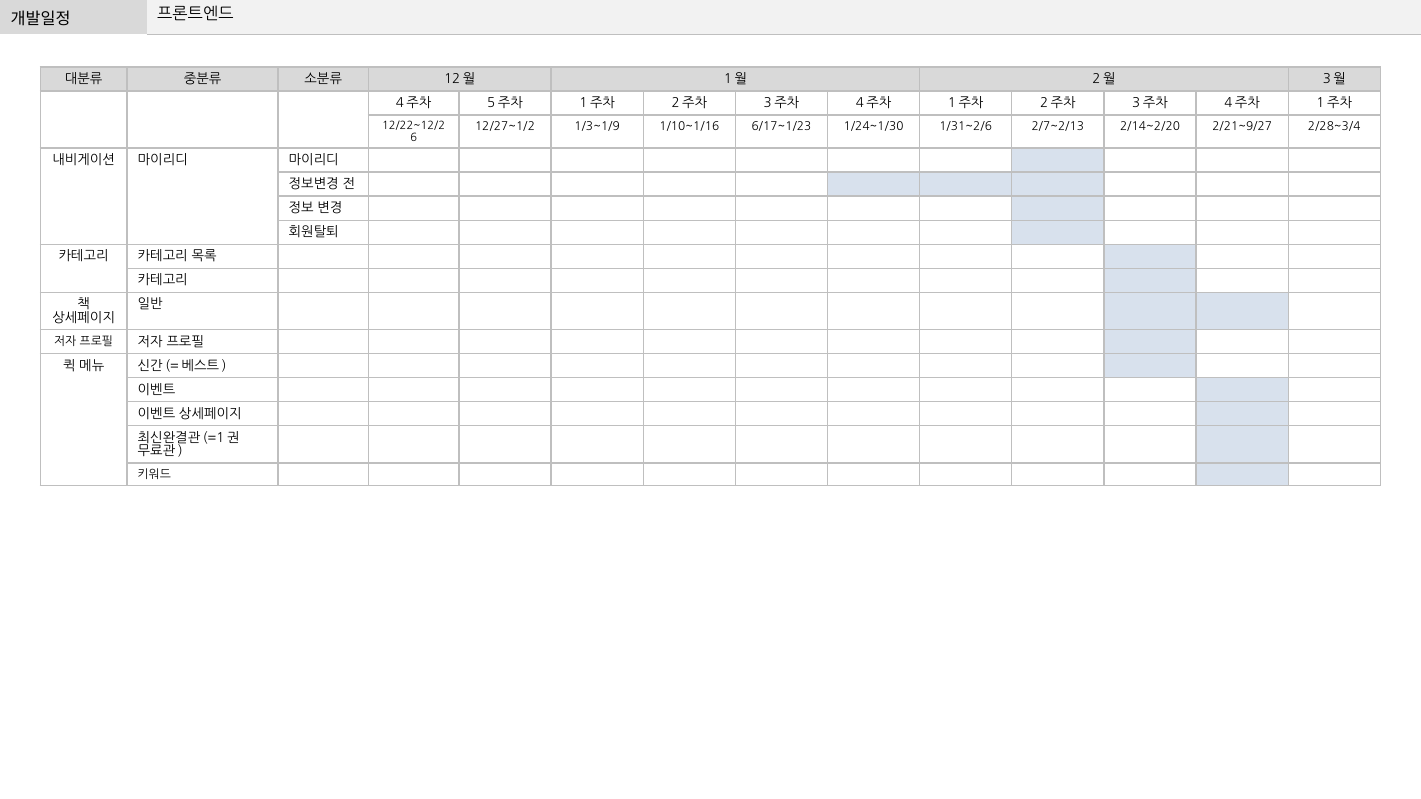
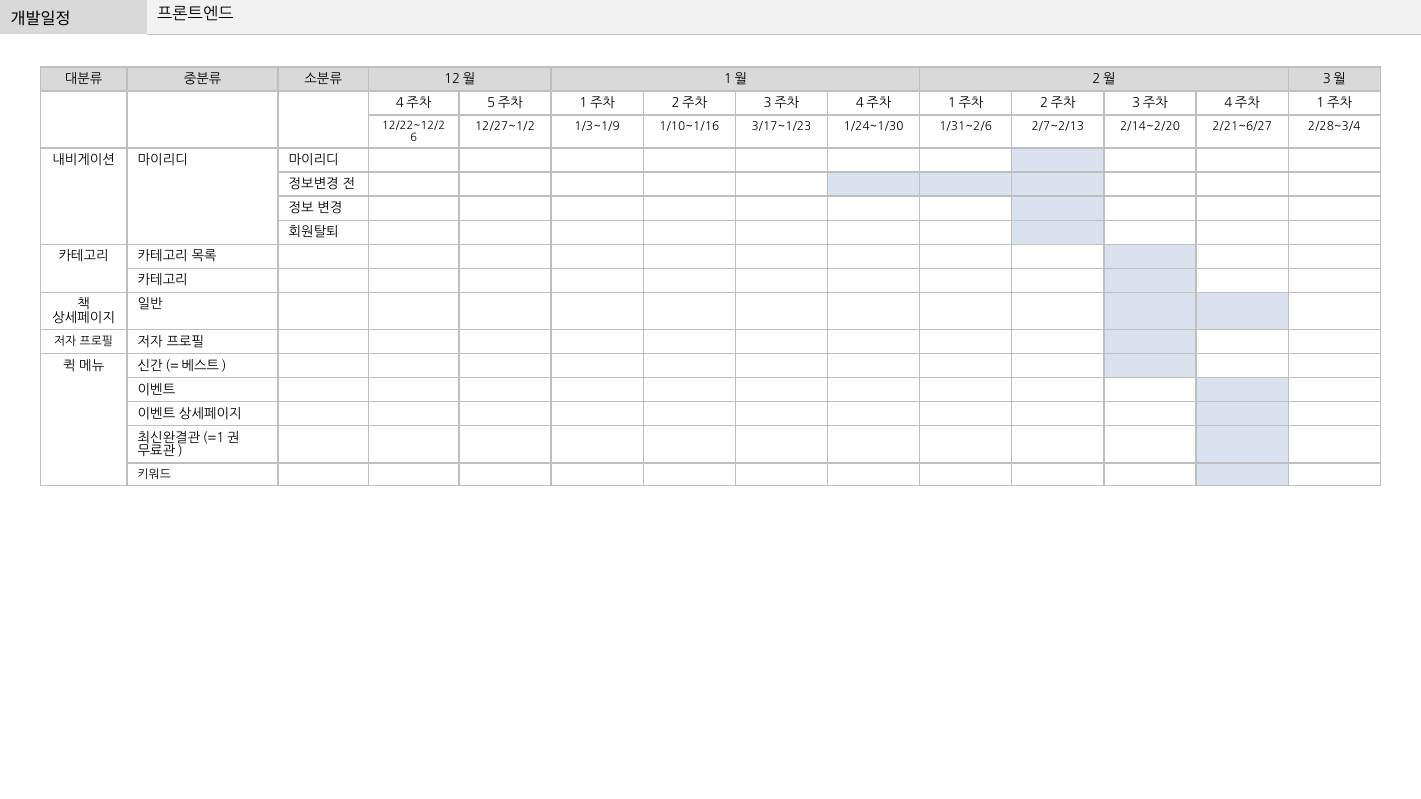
6/17~1/23: 6/17~1/23 -> 3/17~1/23
2/21~9/27: 2/21~9/27 -> 2/21~6/27
